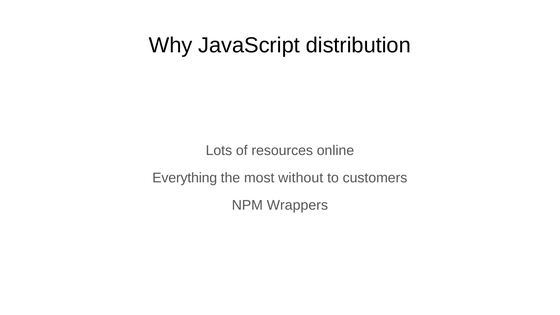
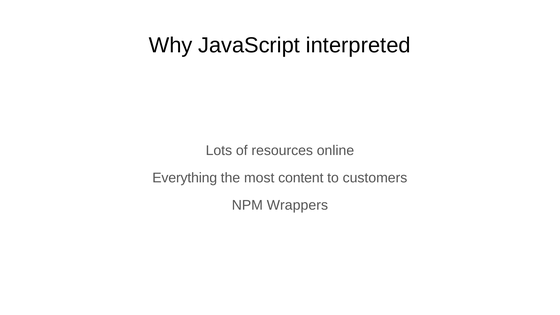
distribution: distribution -> interpreted
without: without -> content
